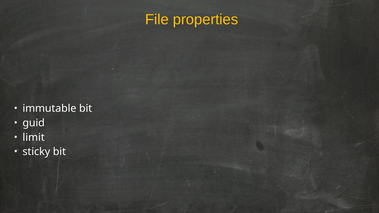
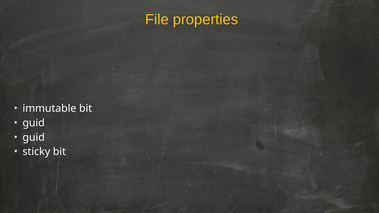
limit at (34, 137): limit -> guid
